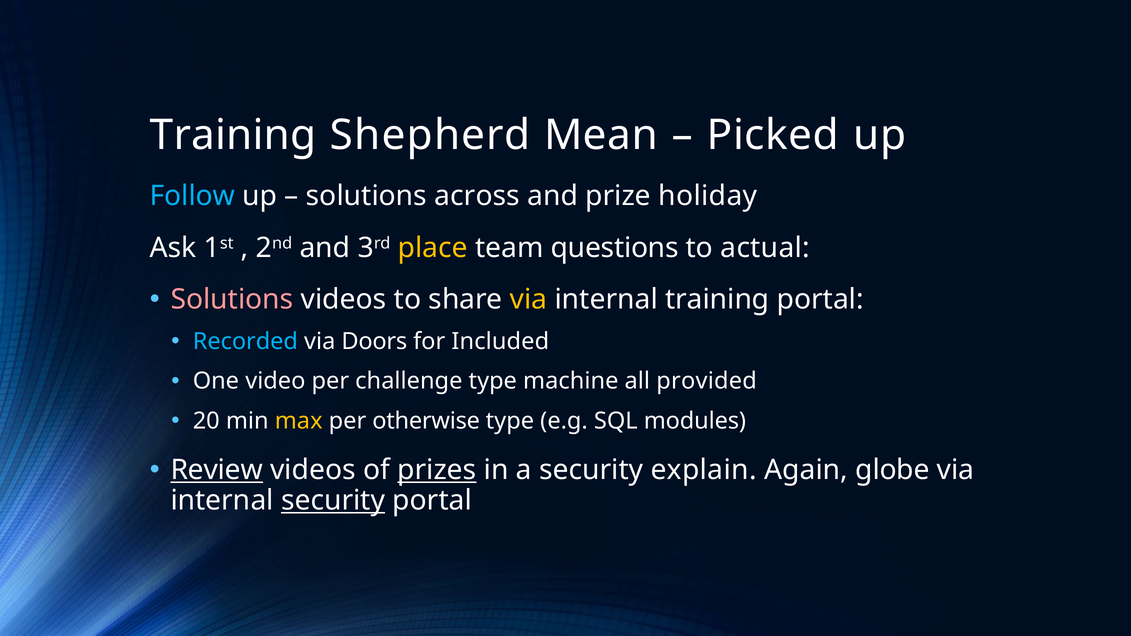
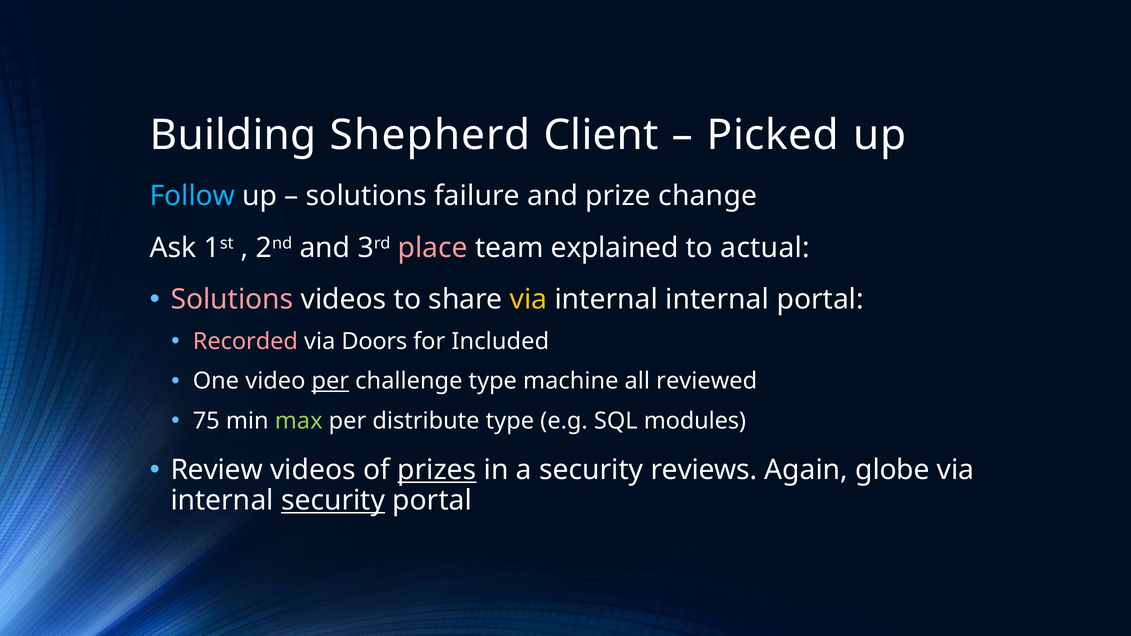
Training at (233, 135): Training -> Building
Mean: Mean -> Client
across: across -> failure
holiday: holiday -> change
place colour: yellow -> pink
questions: questions -> explained
internal training: training -> internal
Recorded colour: light blue -> pink
per at (330, 381) underline: none -> present
provided: provided -> reviewed
20: 20 -> 75
max colour: yellow -> light green
otherwise: otherwise -> distribute
Review underline: present -> none
explain: explain -> reviews
